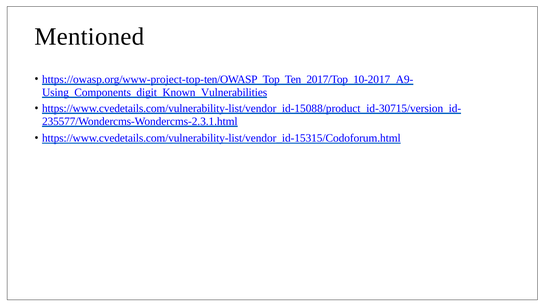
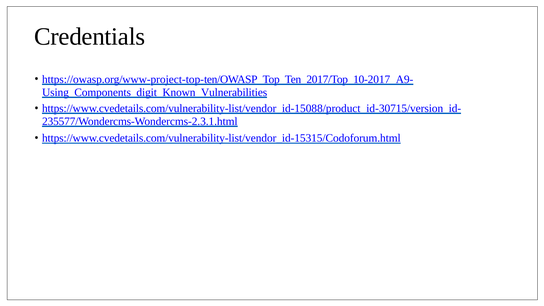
Mentioned: Mentioned -> Credentials
